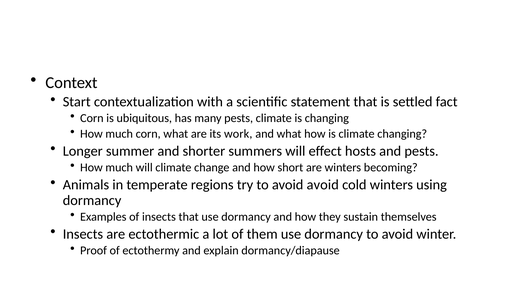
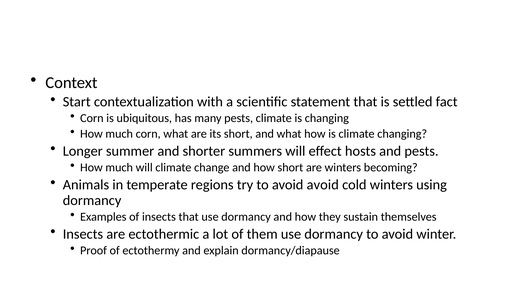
its work: work -> short
